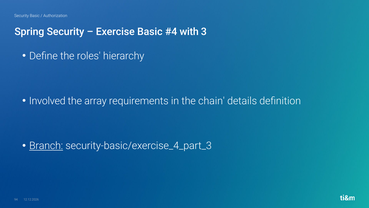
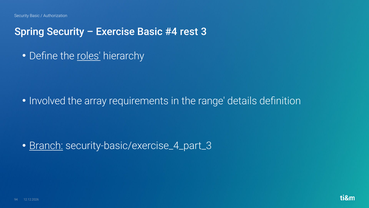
with: with -> rest
roles underline: none -> present
chain: chain -> range
